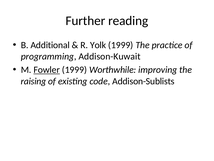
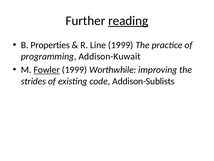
reading underline: none -> present
Additional: Additional -> Properties
Yolk: Yolk -> Line
raising: raising -> strides
